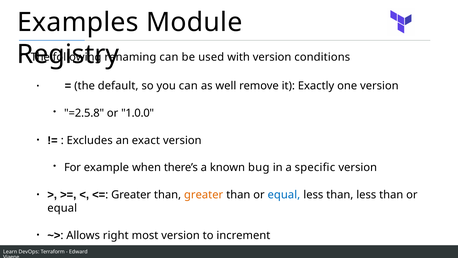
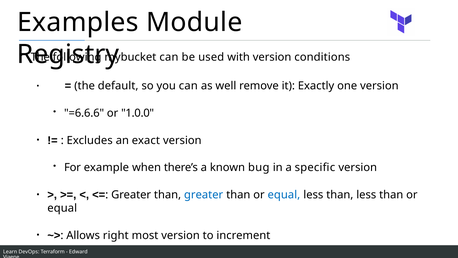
renaming: renaming -> mybucket
=2.5.8: =2.5.8 -> =6.6.6
greater at (204, 195) colour: orange -> blue
